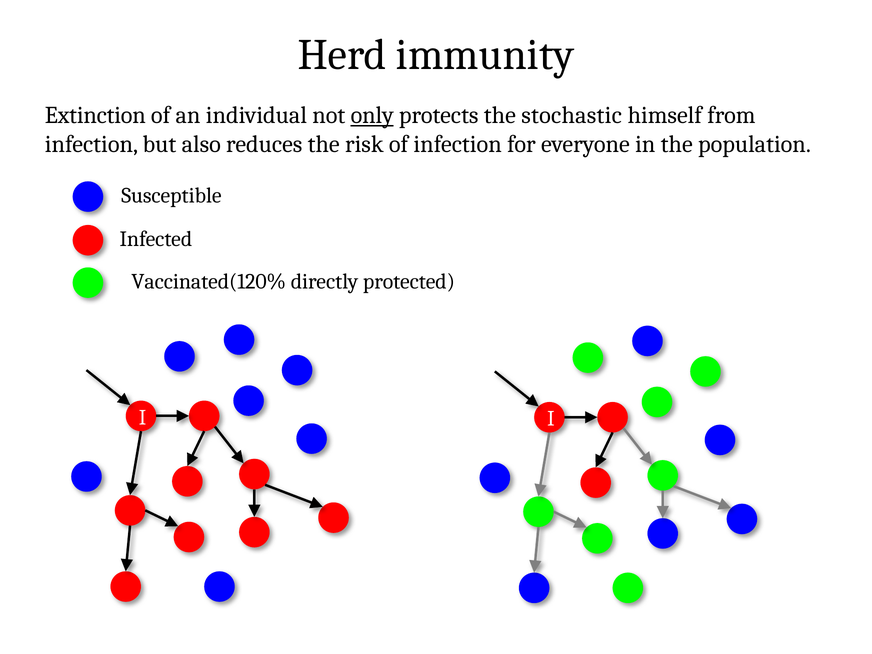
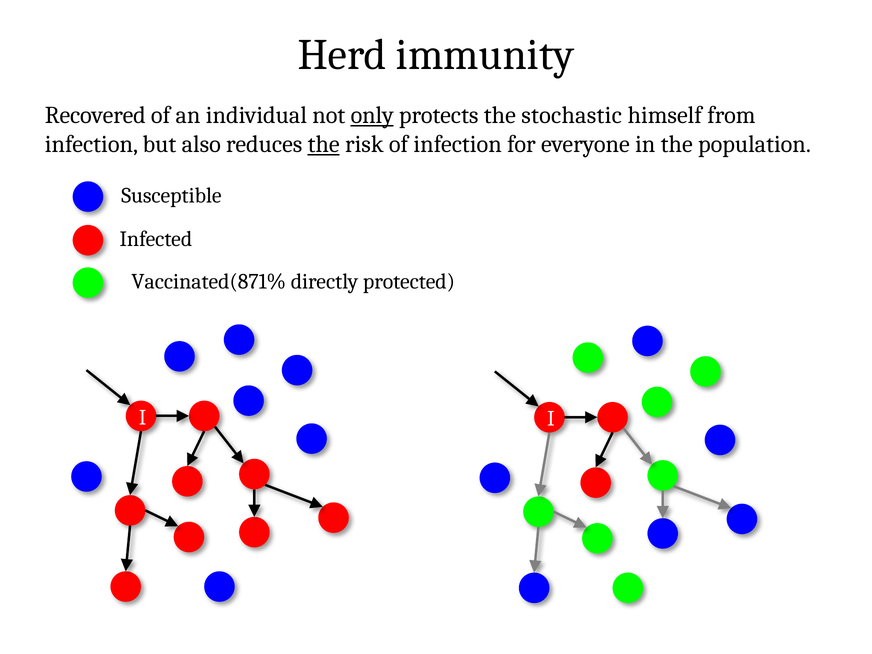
Extinction: Extinction -> Recovered
the at (324, 144) underline: none -> present
Vaccinated(120%: Vaccinated(120% -> Vaccinated(871%
